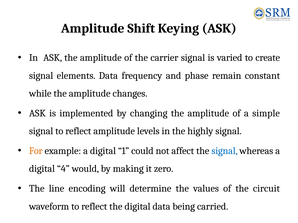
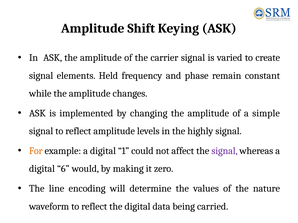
elements Data: Data -> Held
signal at (225, 151) colour: blue -> purple
4: 4 -> 6
circuit: circuit -> nature
